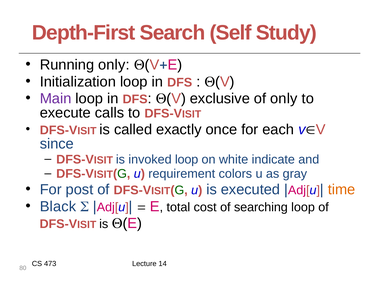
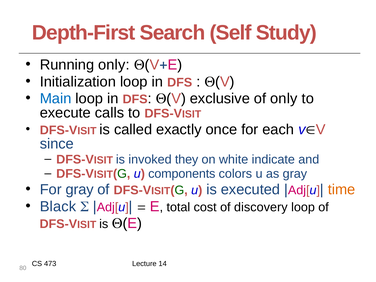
Main colour: purple -> blue
invoked loop: loop -> they
requirement: requirement -> components
For post: post -> gray
searching: searching -> discovery
